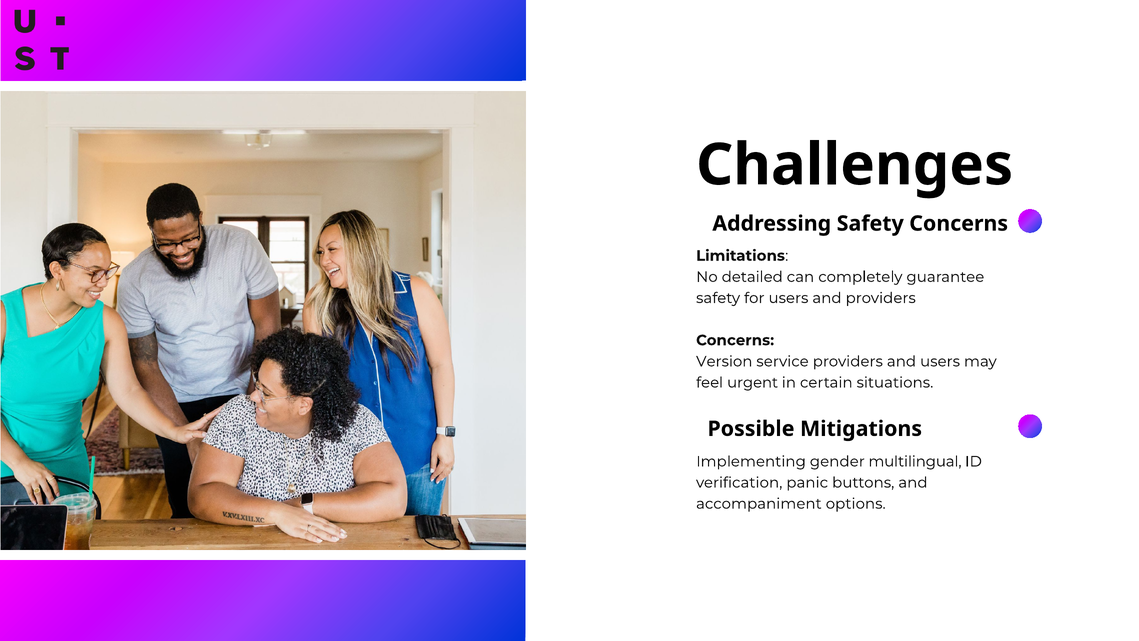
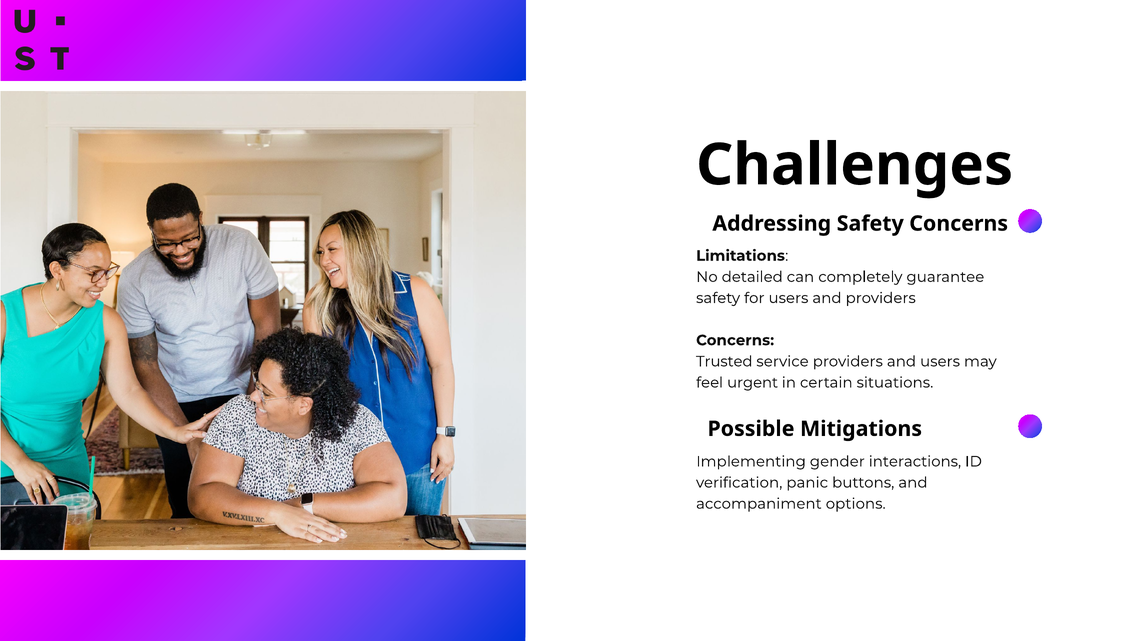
Version: Version -> Trusted
multilingual: multilingual -> interactions
